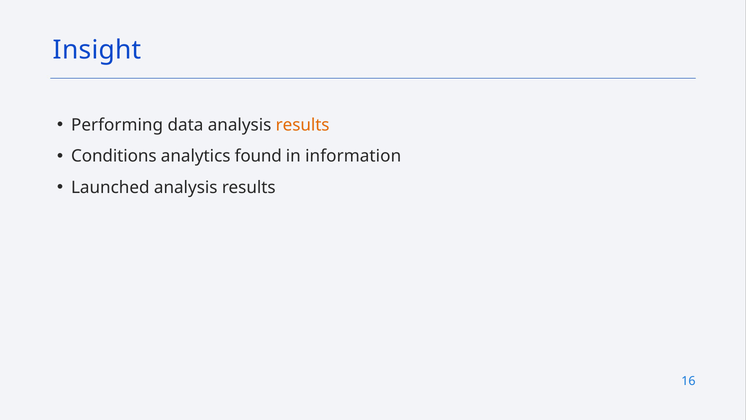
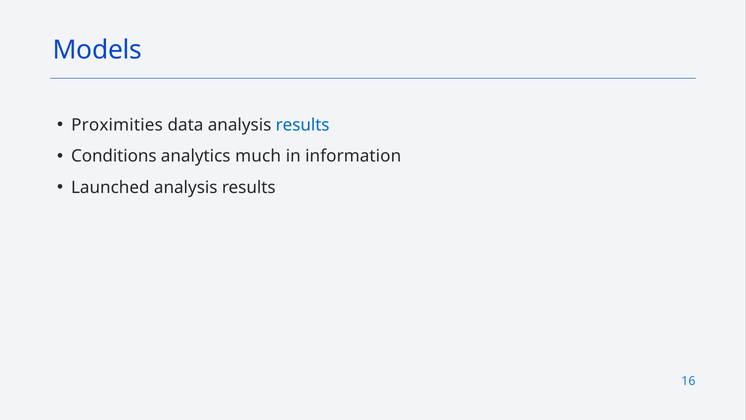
Insight: Insight -> Models
Performing: Performing -> Proximities
results at (303, 125) colour: orange -> blue
found: found -> much
